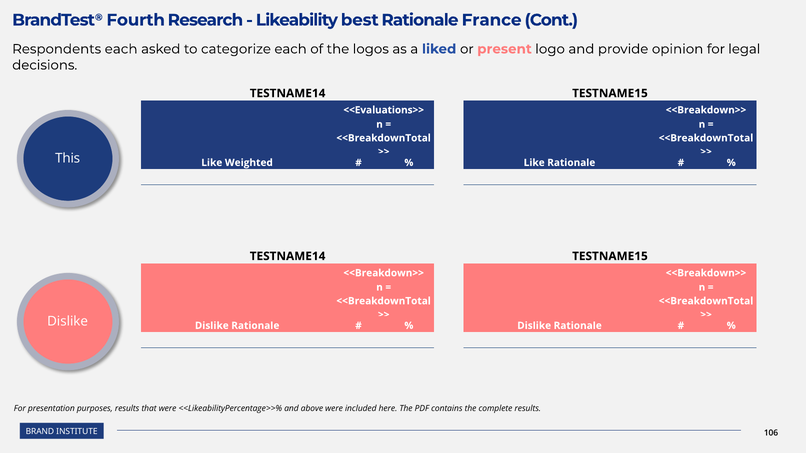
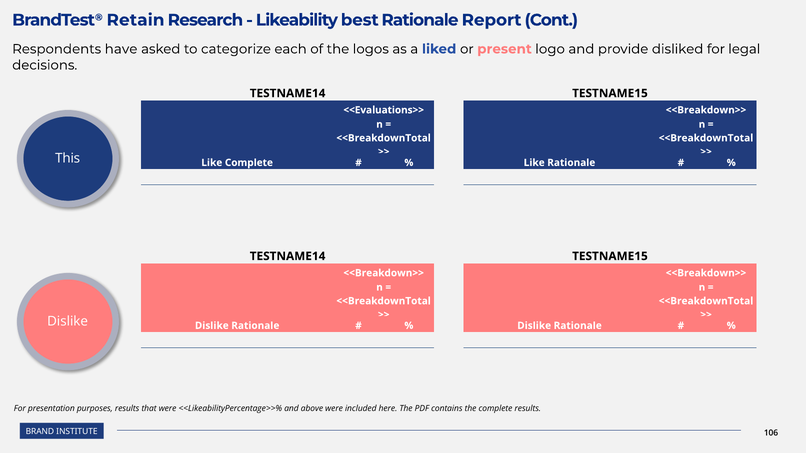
Fourth: Fourth -> Retain
France: France -> Report
Respondents each: each -> have
opinion: opinion -> disliked
Like Weighted: Weighted -> Complete
